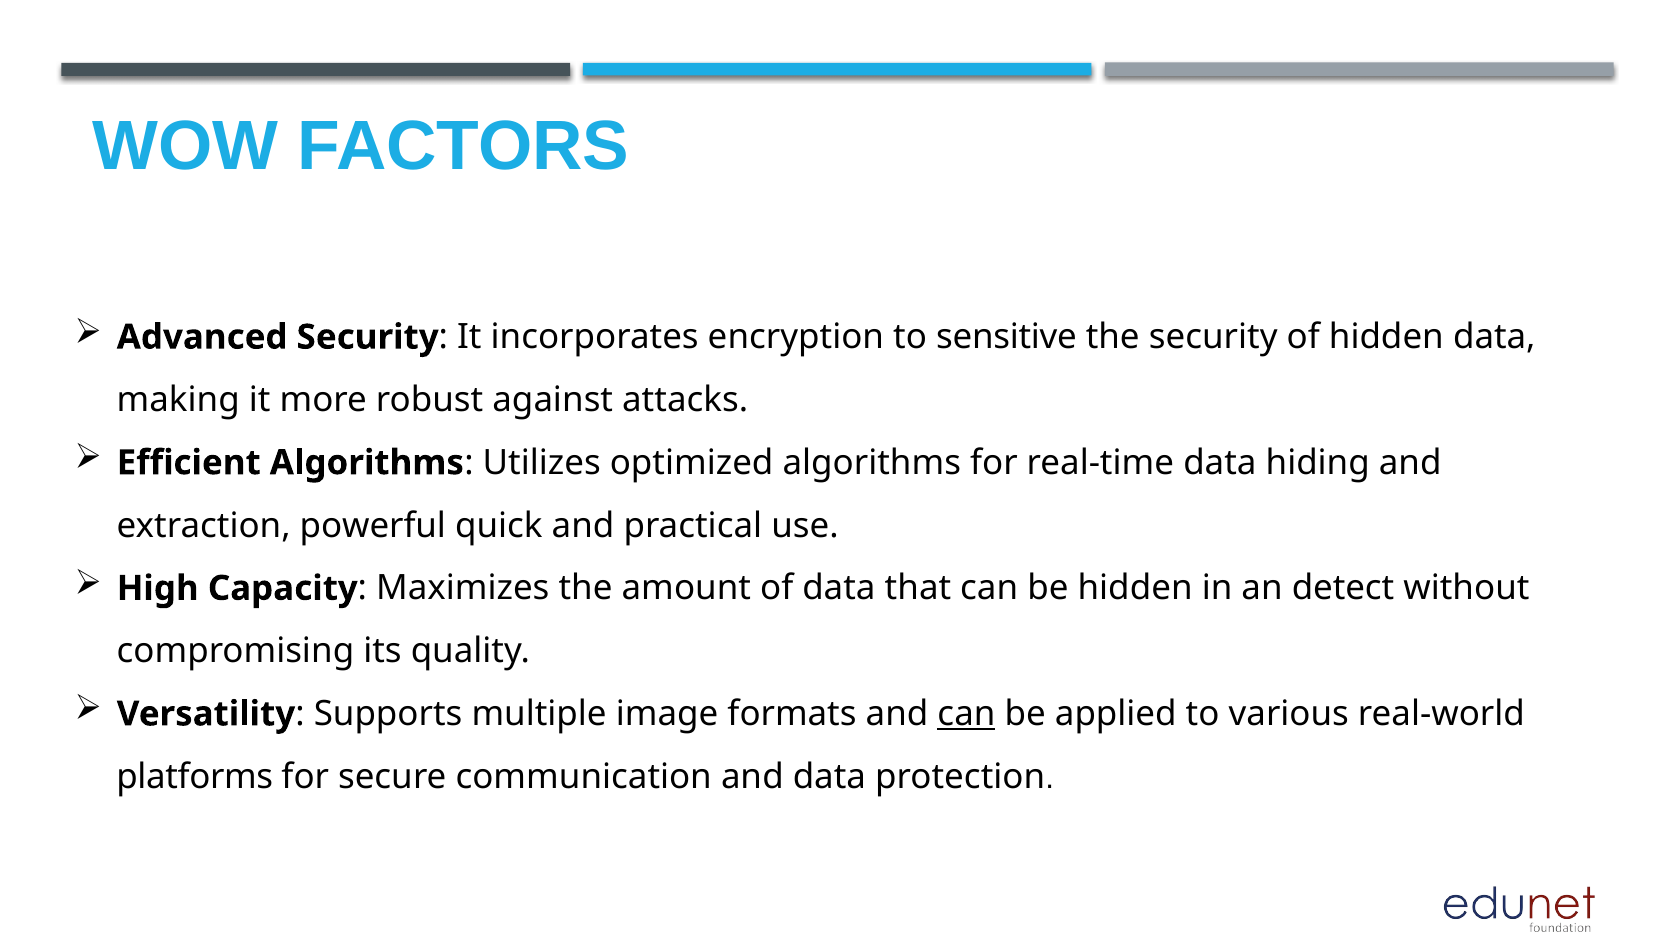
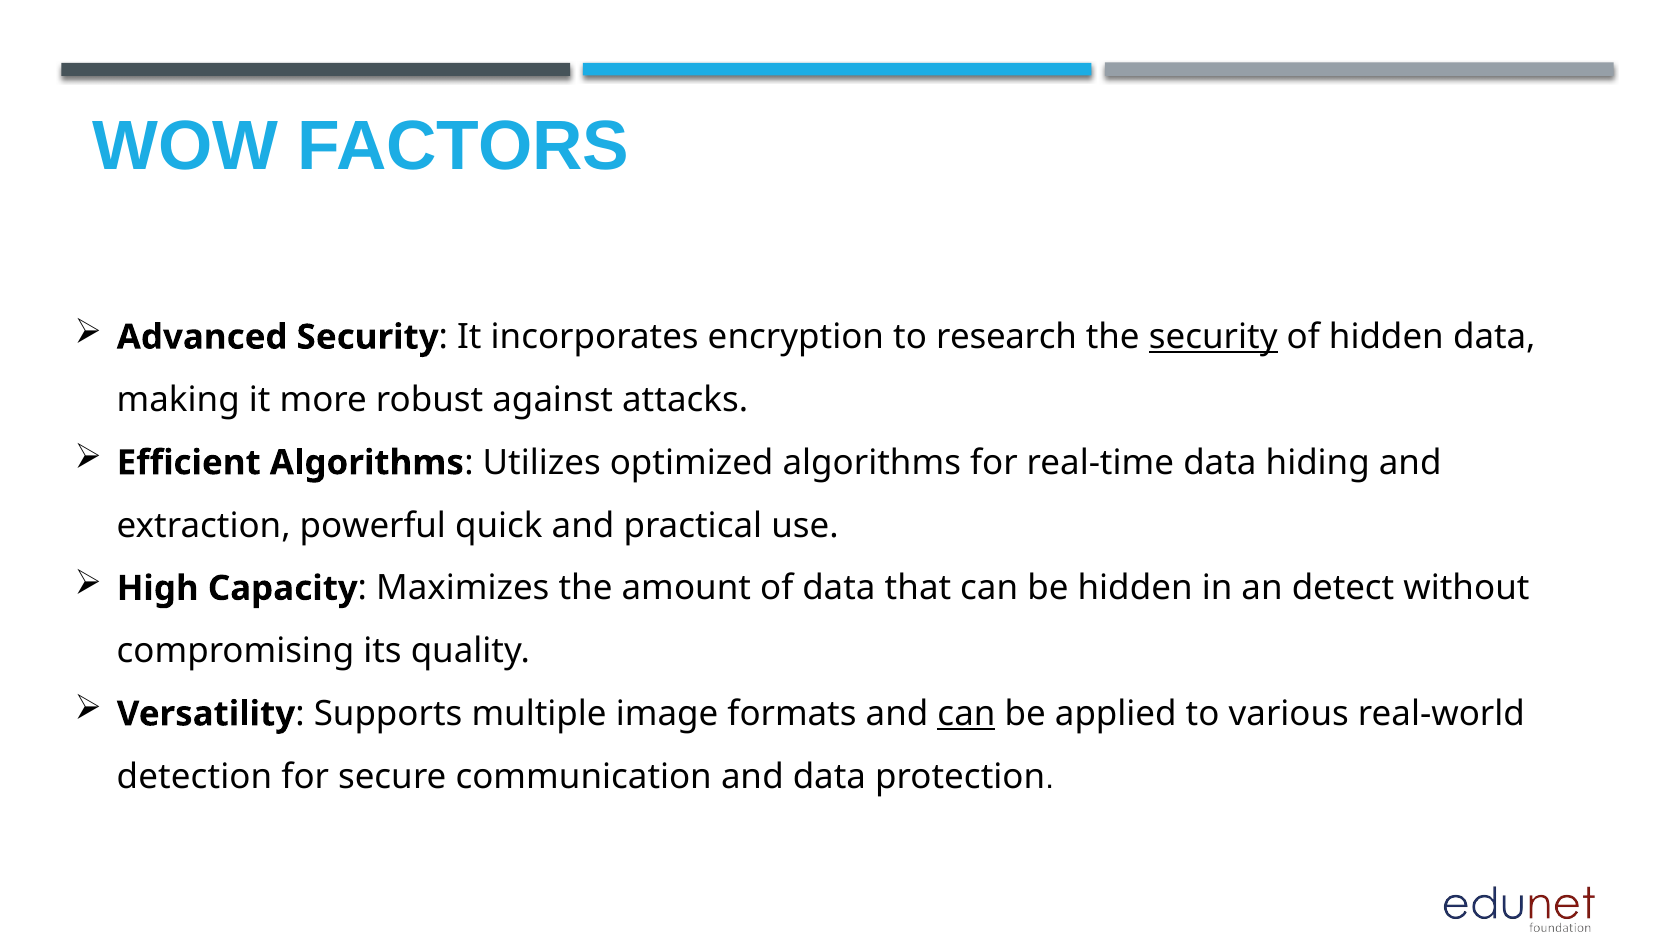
sensitive: sensitive -> research
security at (1213, 337) underline: none -> present
platforms: platforms -> detection
